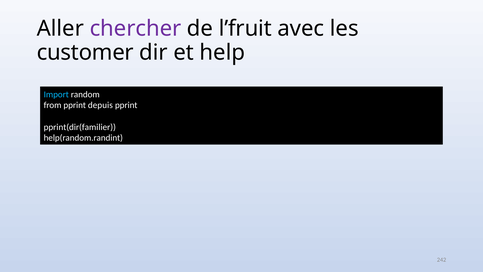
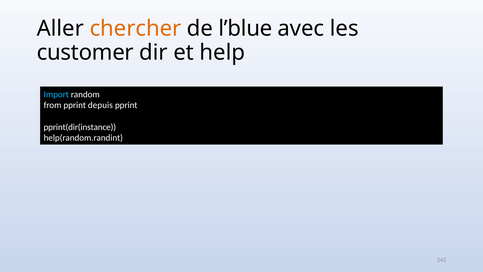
chercher colour: purple -> orange
l’fruit: l’fruit -> l’blue
pprint(dir(familier: pprint(dir(familier -> pprint(dir(instance
